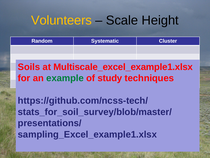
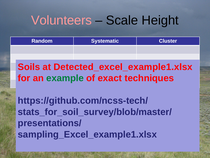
Volunteers colour: yellow -> pink
Multiscale_excel_example1.xlsx: Multiscale_excel_example1.xlsx -> Detected_excel_example1.xlsx
study: study -> exact
